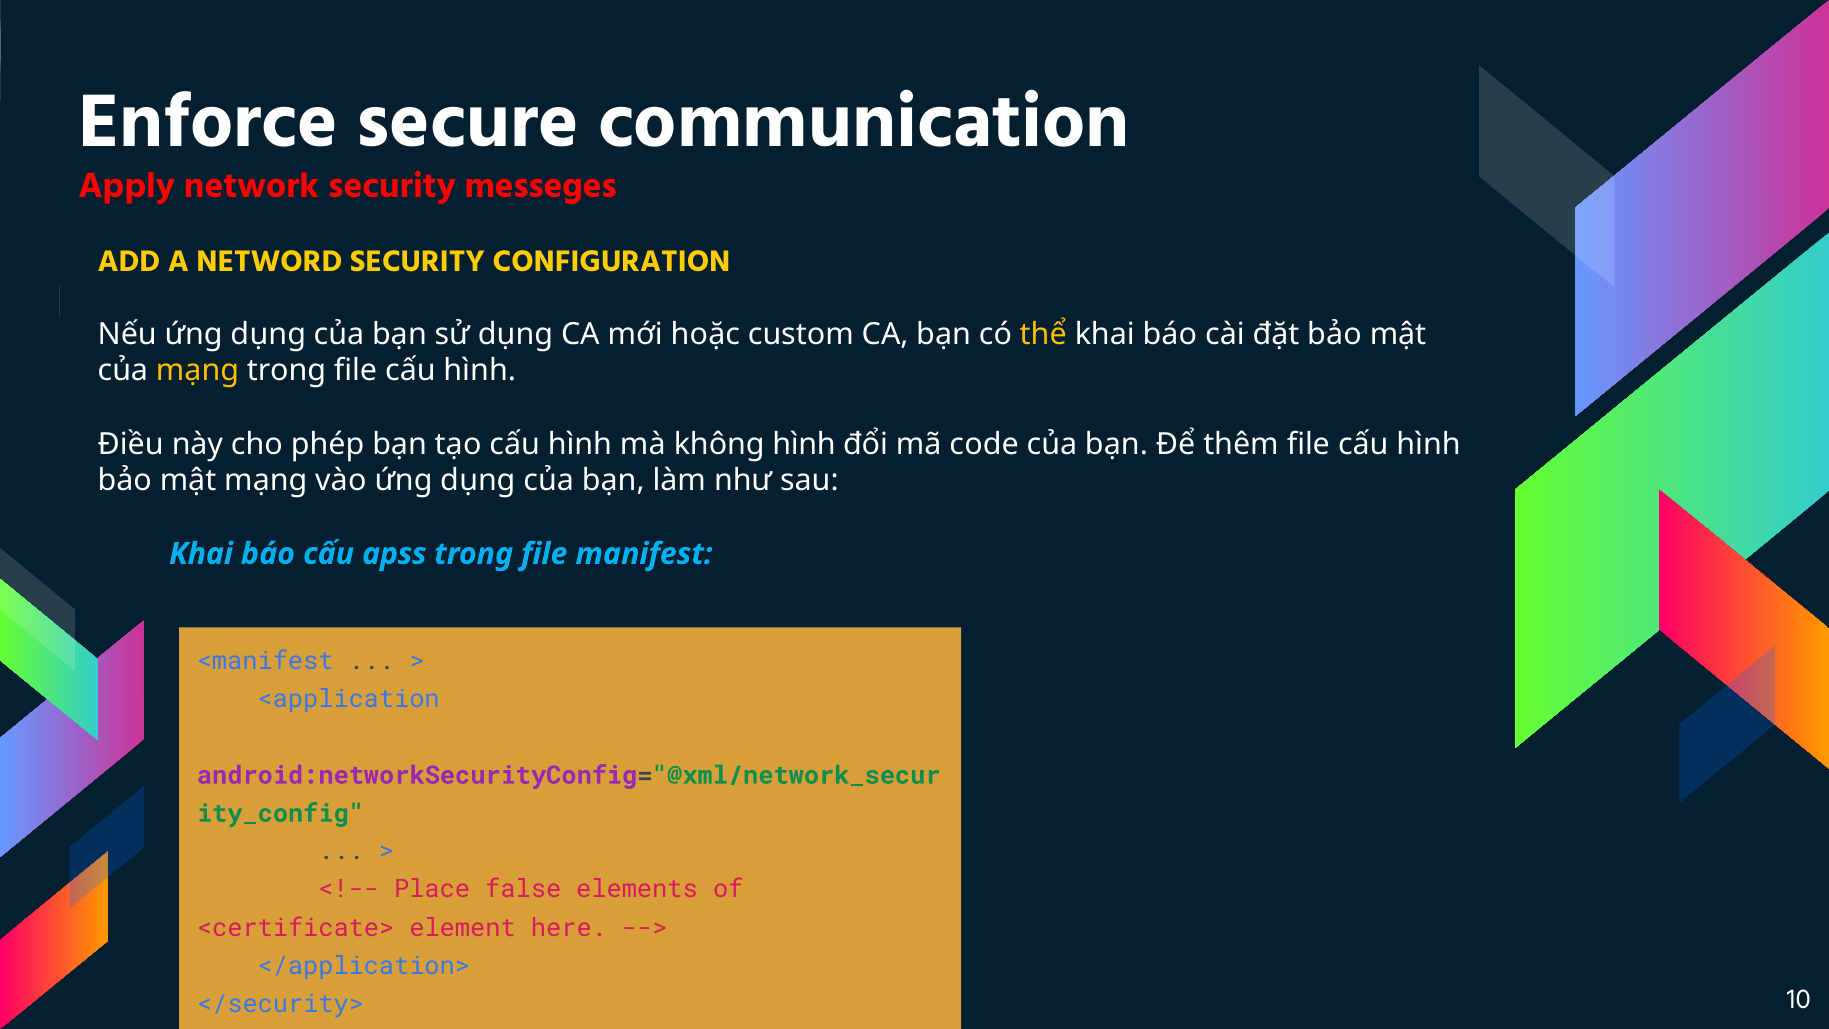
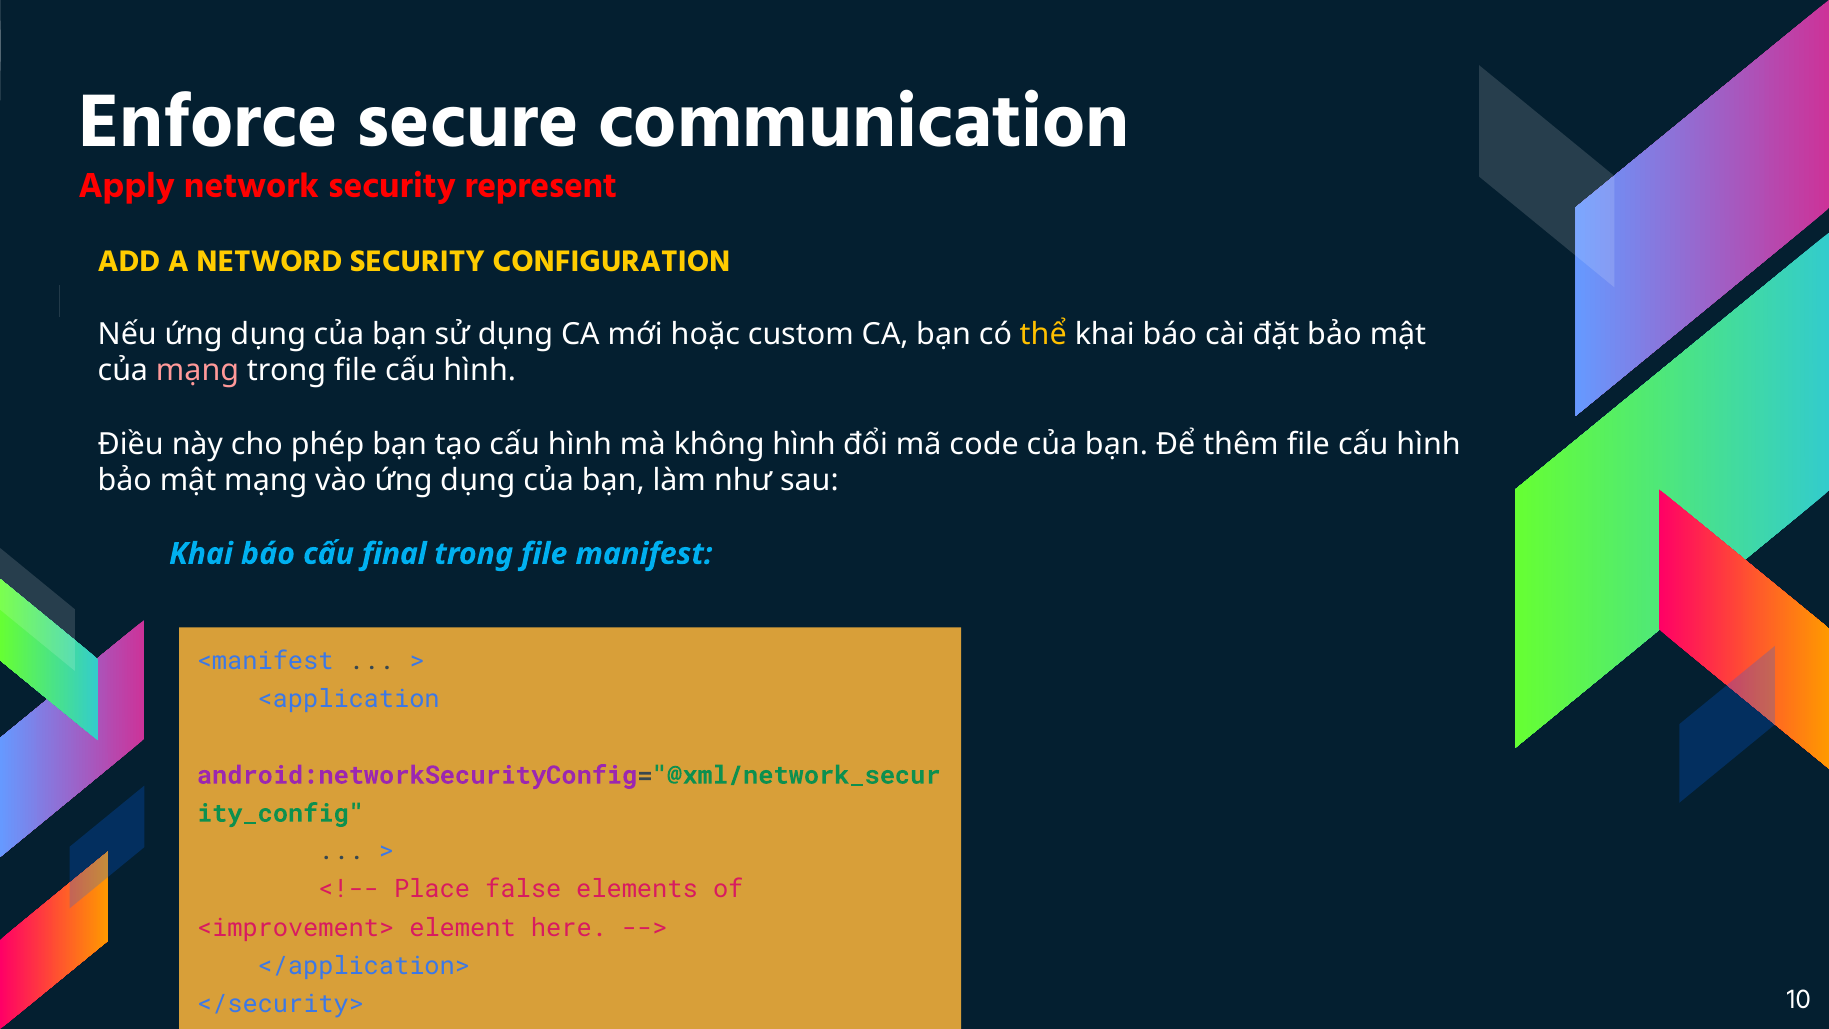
messeges: messeges -> represent
mạng at (197, 371) colour: yellow -> pink
apss: apss -> final
<certificate>: <certificate> -> <improvement>
